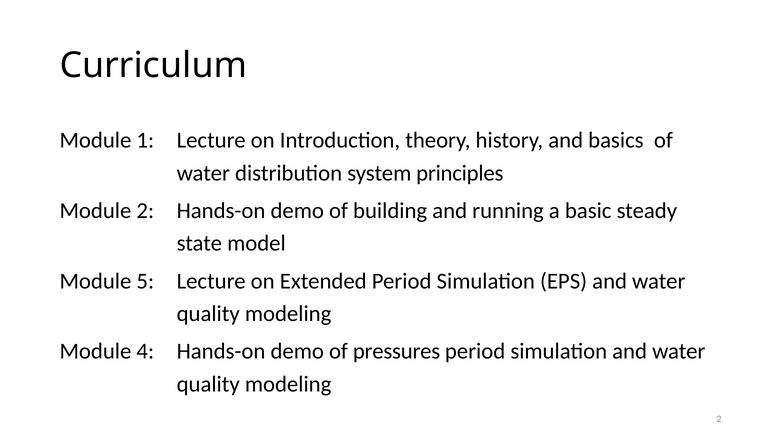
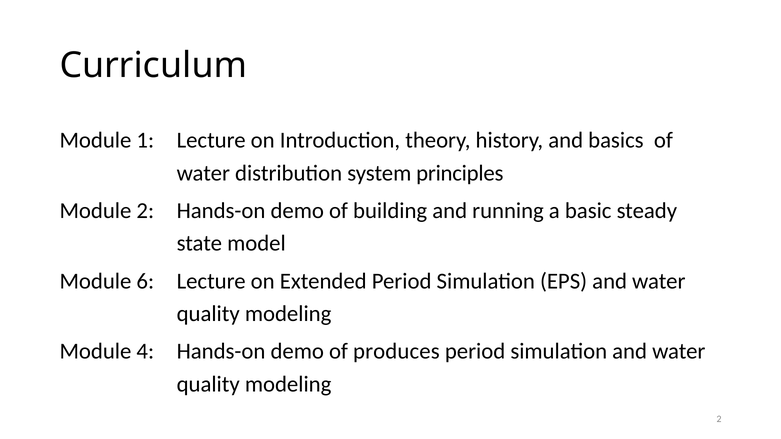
5: 5 -> 6
pressures: pressures -> produces
